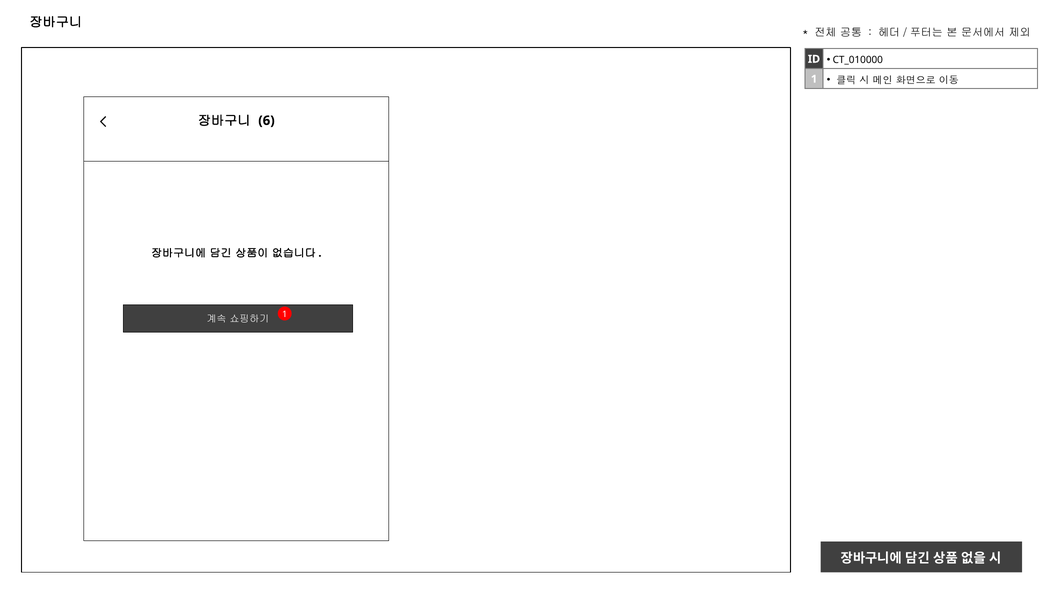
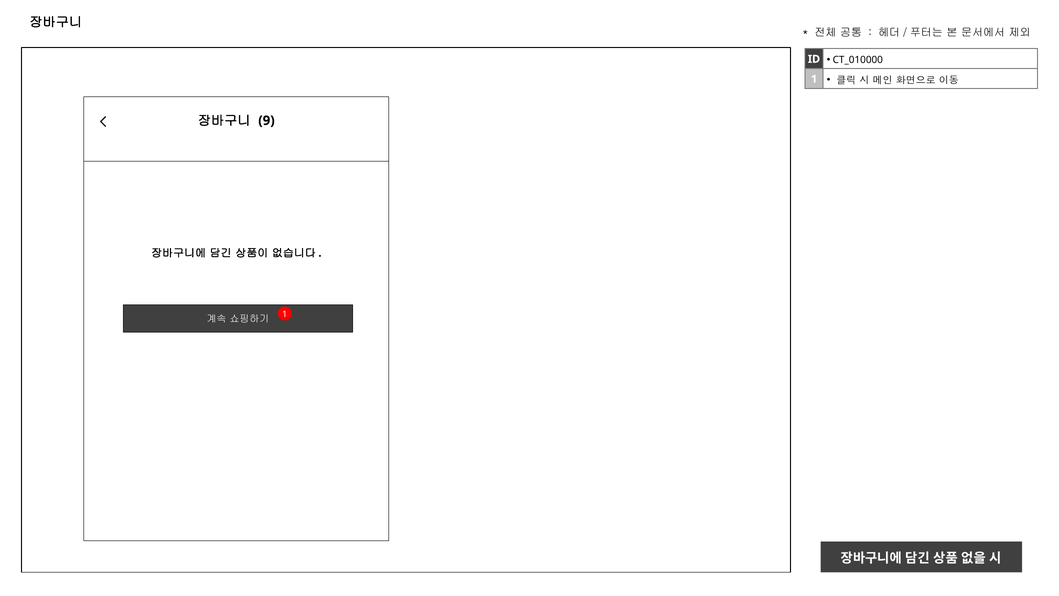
6: 6 -> 9
